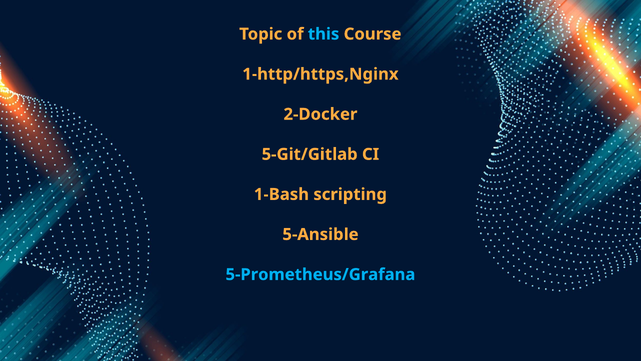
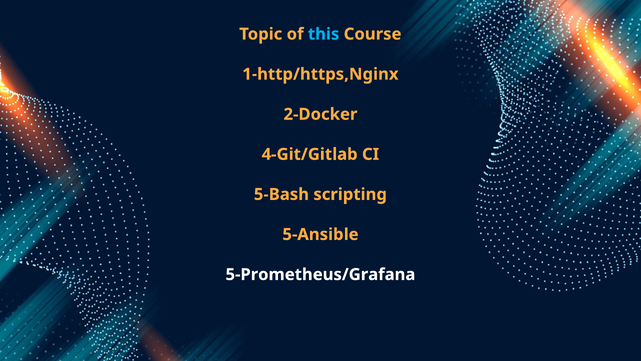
5-Git/Gitlab: 5-Git/Gitlab -> 4-Git/Gitlab
1-Bash: 1-Bash -> 5-Bash
5-Prometheus/Grafana colour: light blue -> white
